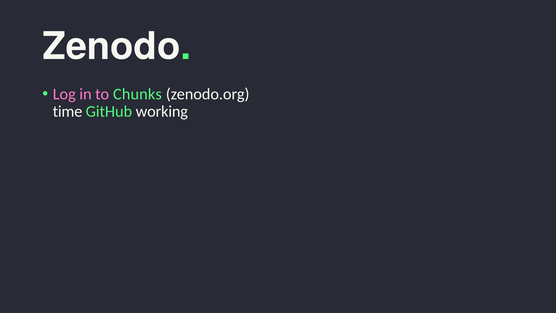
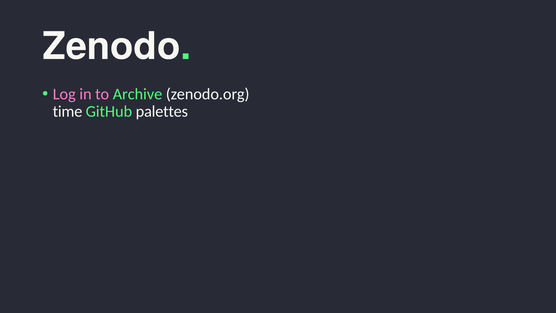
Chunks: Chunks -> Archive
working: working -> palettes
